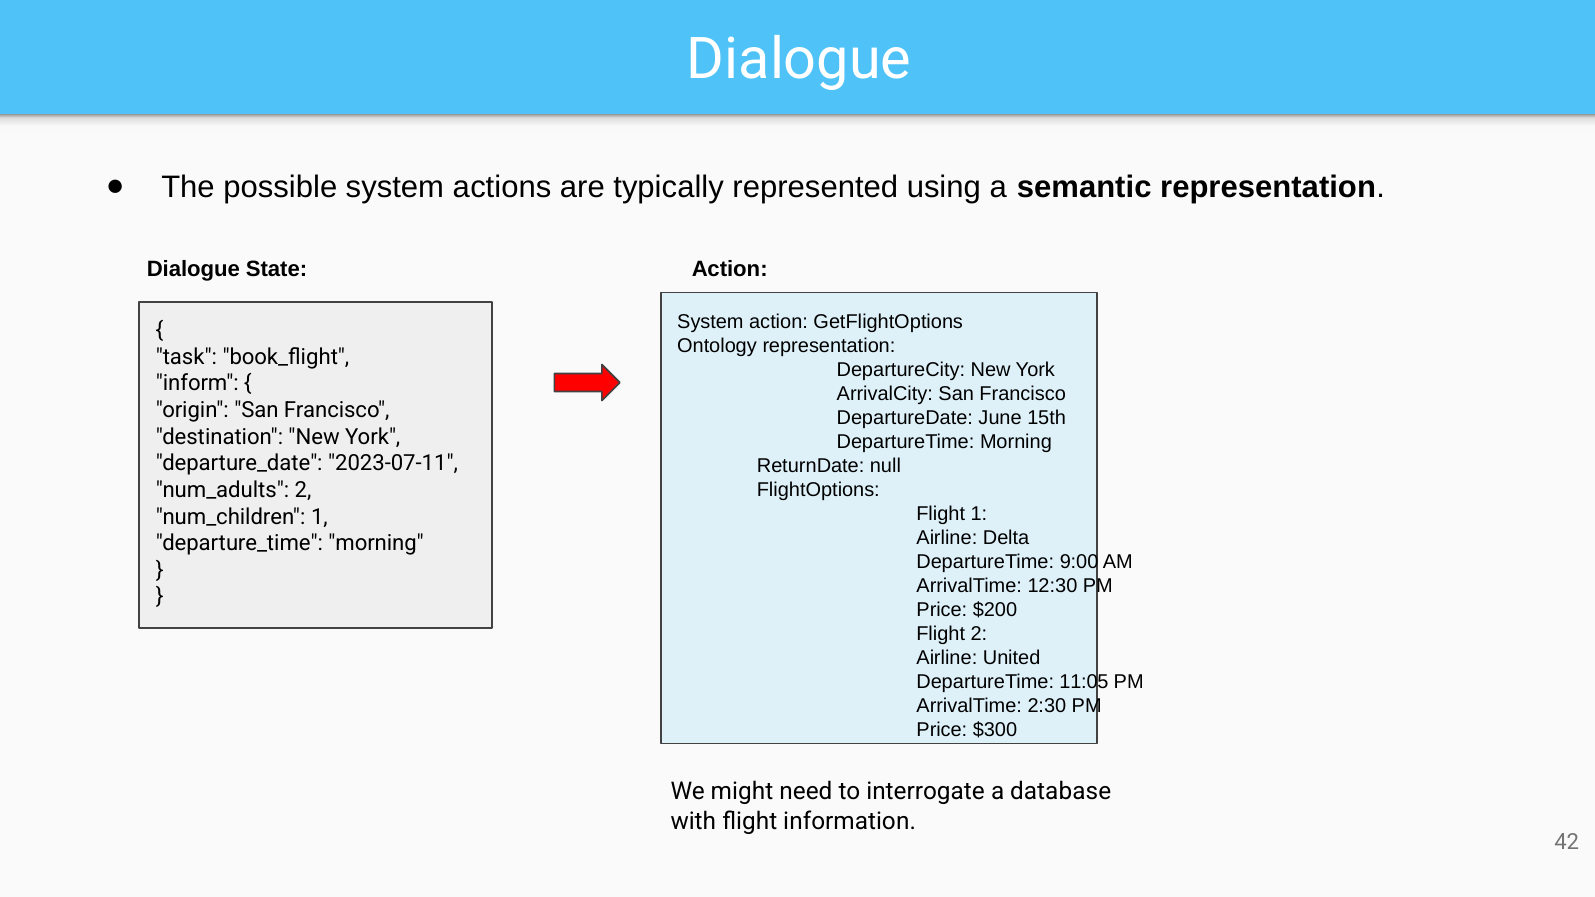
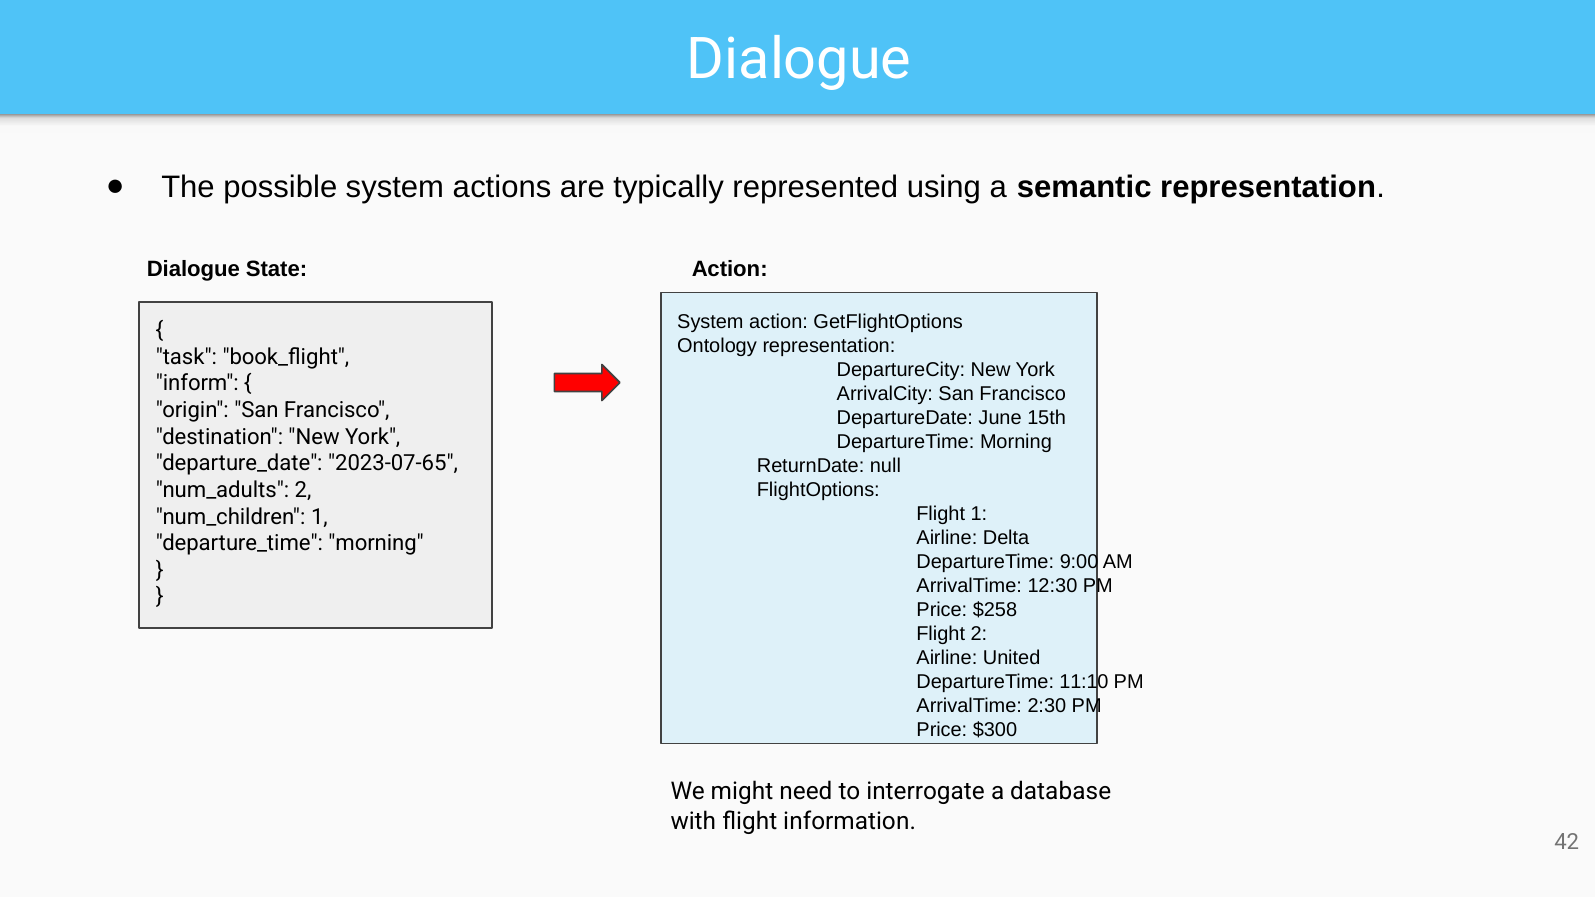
2023-07-11: 2023-07-11 -> 2023-07-65
$200: $200 -> $258
11:05: 11:05 -> 11:10
